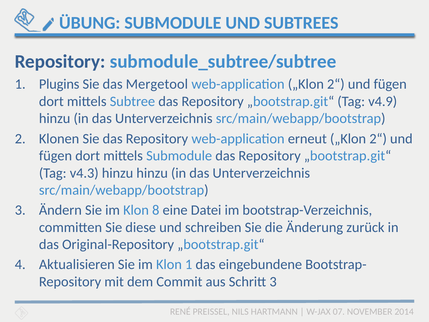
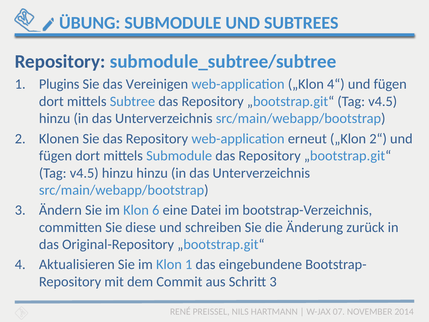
Mergetool: Mergetool -> Vereinigen
web-application „Klon 2“: 2“ -> 4“
v4.9 at (383, 101): v4.9 -> v4.5
v4.3 at (84, 173): v4.3 -> v4.5
8: 8 -> 6
